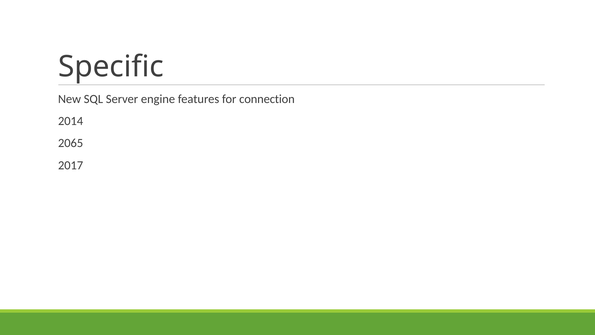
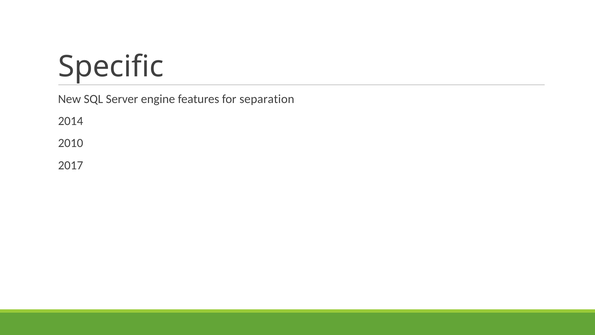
connection: connection -> separation
2065: 2065 -> 2010
